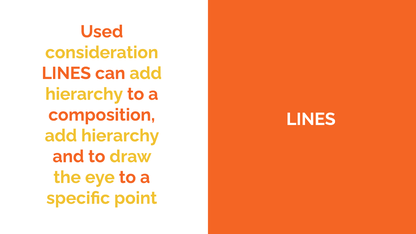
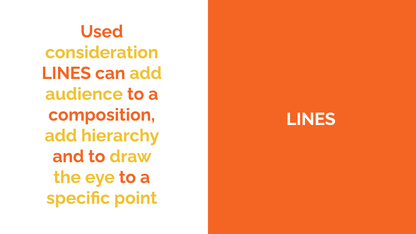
hierarchy at (84, 94): hierarchy -> audience
